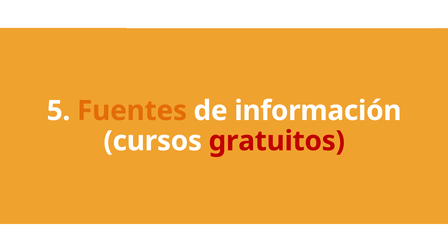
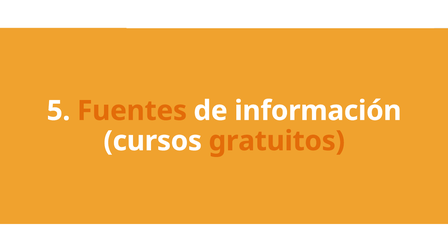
gratuitos colour: red -> orange
